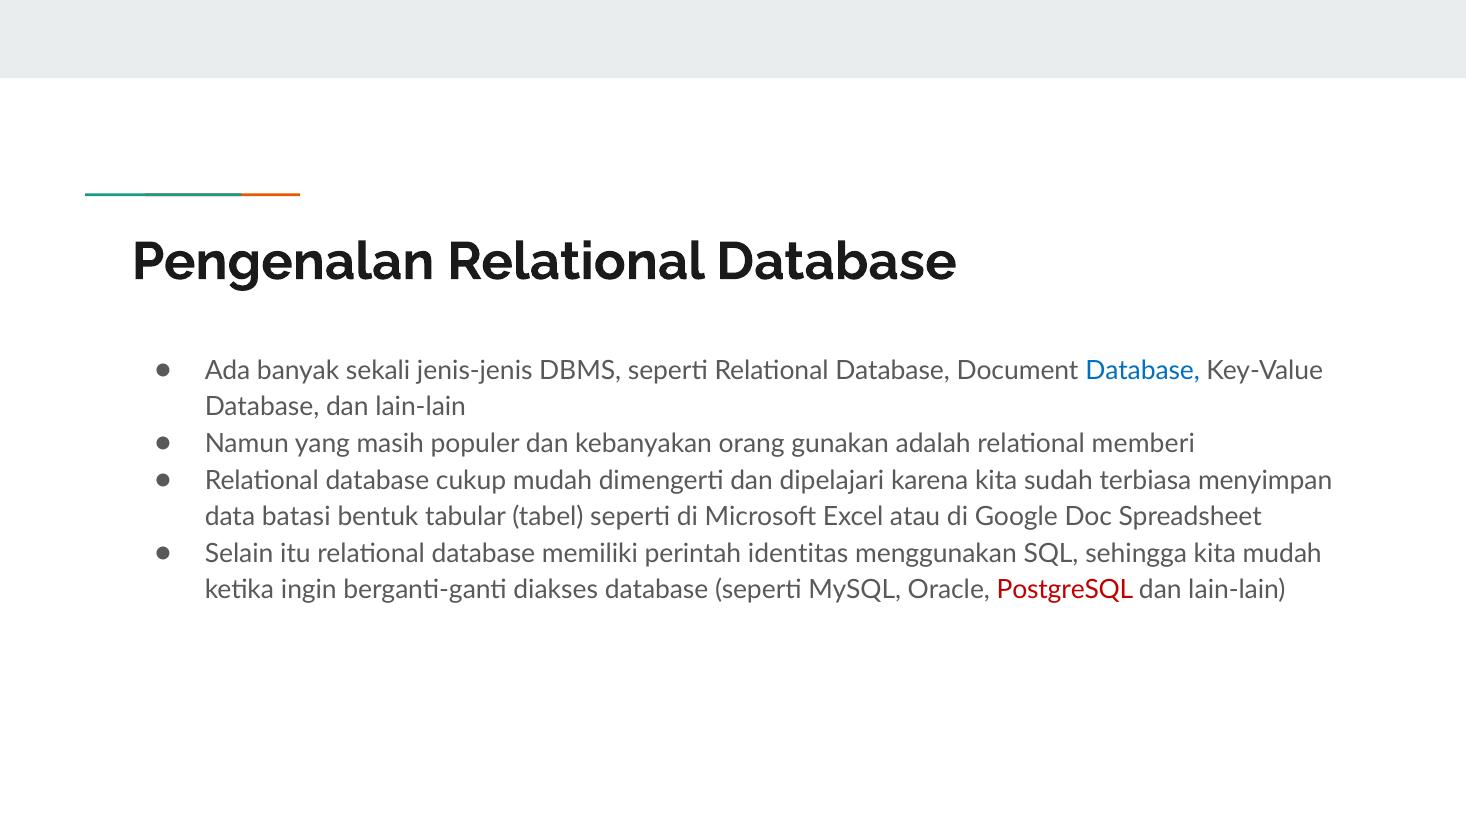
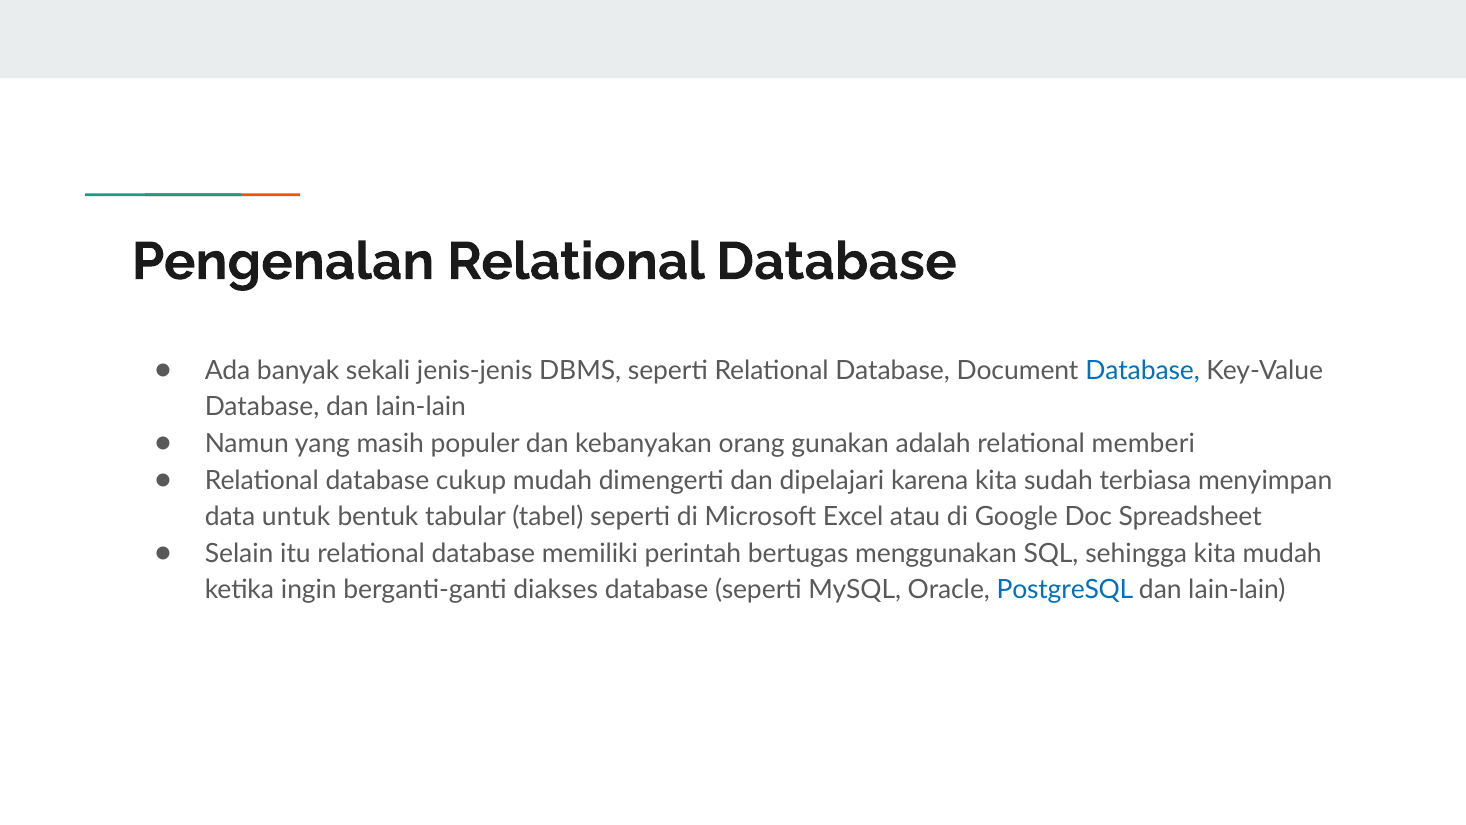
batasi: batasi -> untuk
identitas: identitas -> bertugas
PostgreSQL colour: red -> blue
